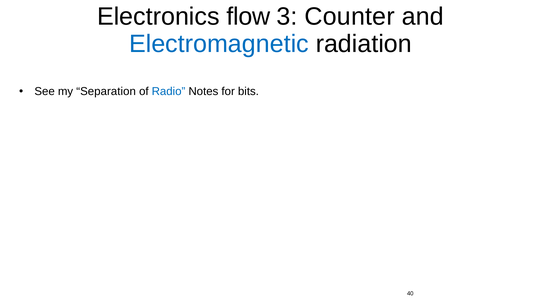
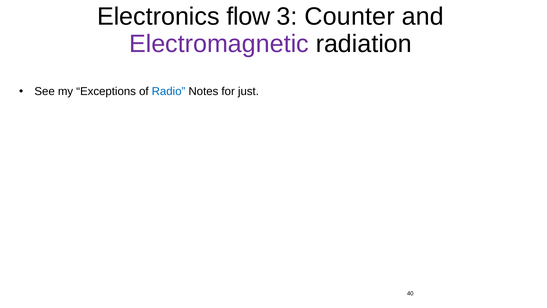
Electromagnetic colour: blue -> purple
Separation: Separation -> Exceptions
bits: bits -> just
